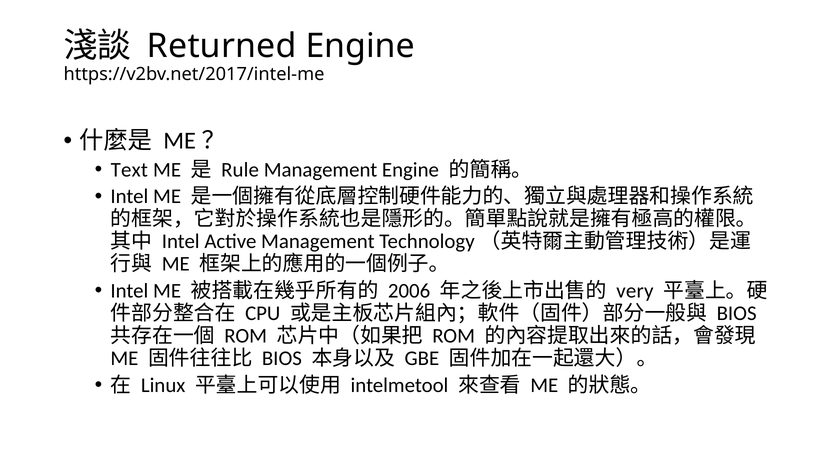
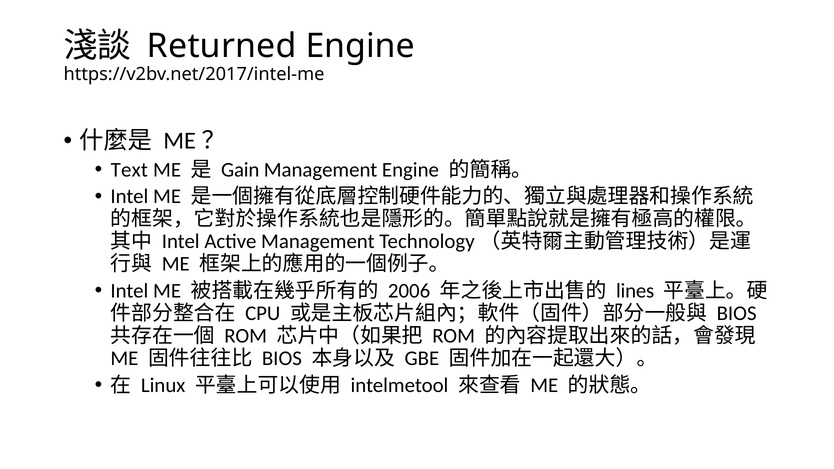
Rule: Rule -> Gain
very: very -> lines
